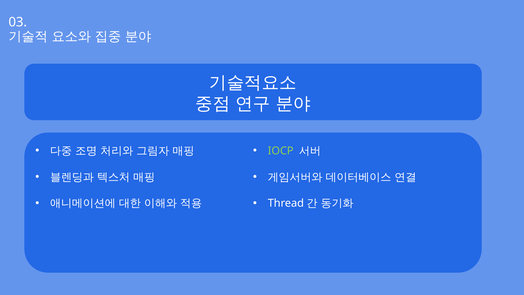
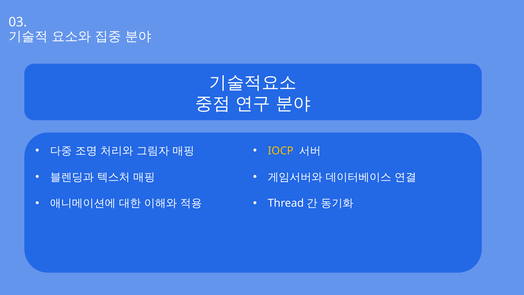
IOCP colour: light green -> yellow
